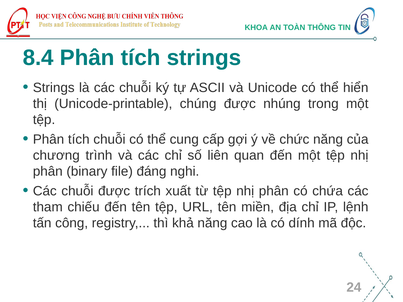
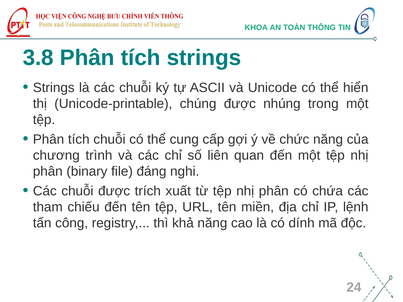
8.4: 8.4 -> 3.8
